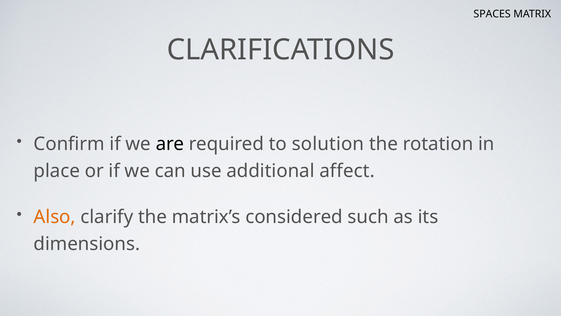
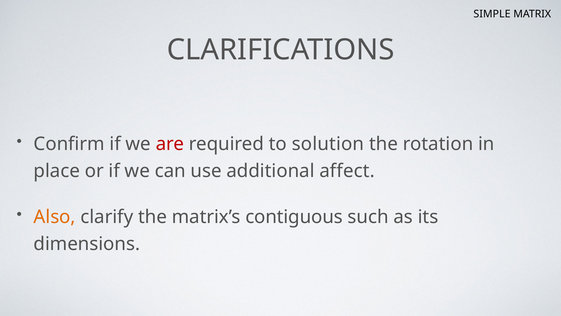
SPACES: SPACES -> SIMPLE
are colour: black -> red
considered: considered -> contiguous
